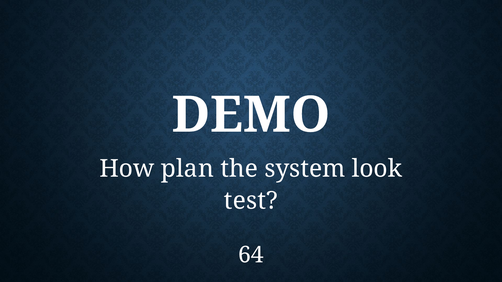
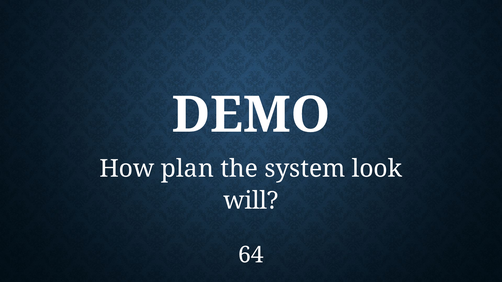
test: test -> will
